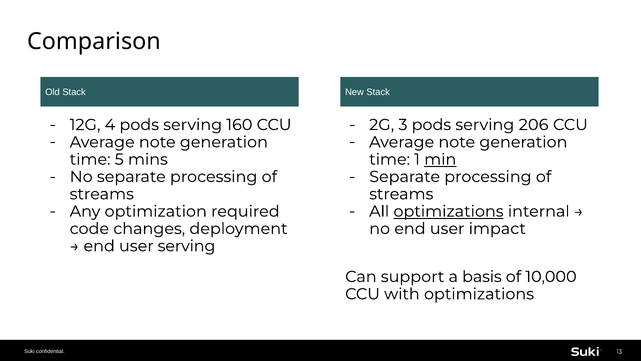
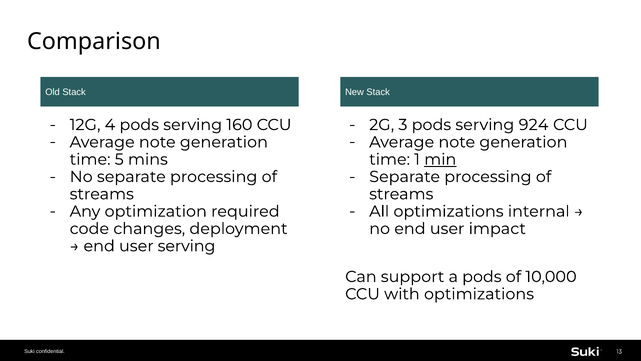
206: 206 -> 924
optimizations at (449, 211) underline: present -> none
a basis: basis -> pods
